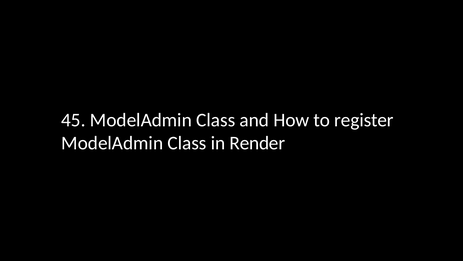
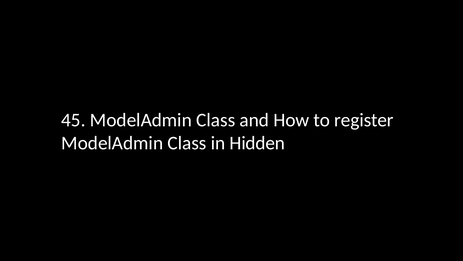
Render: Render -> Hidden
